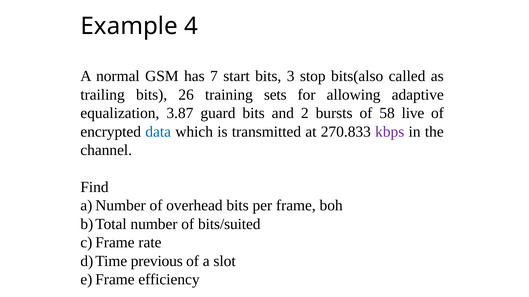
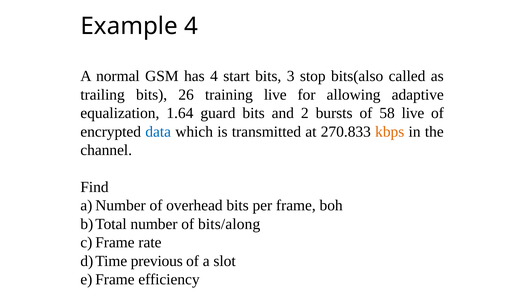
has 7: 7 -> 4
training sets: sets -> live
3.87: 3.87 -> 1.64
kbps colour: purple -> orange
bits/suited: bits/suited -> bits/along
